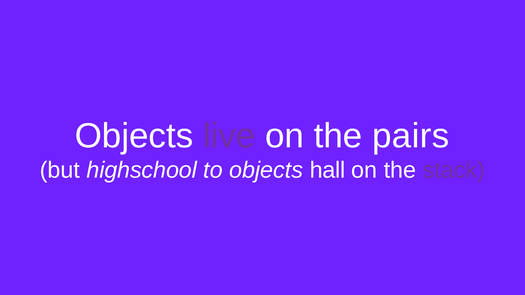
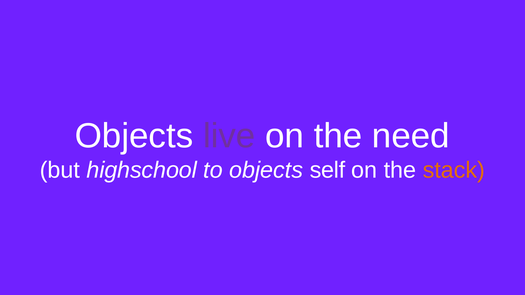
pairs: pairs -> need
hall: hall -> self
stack colour: purple -> orange
